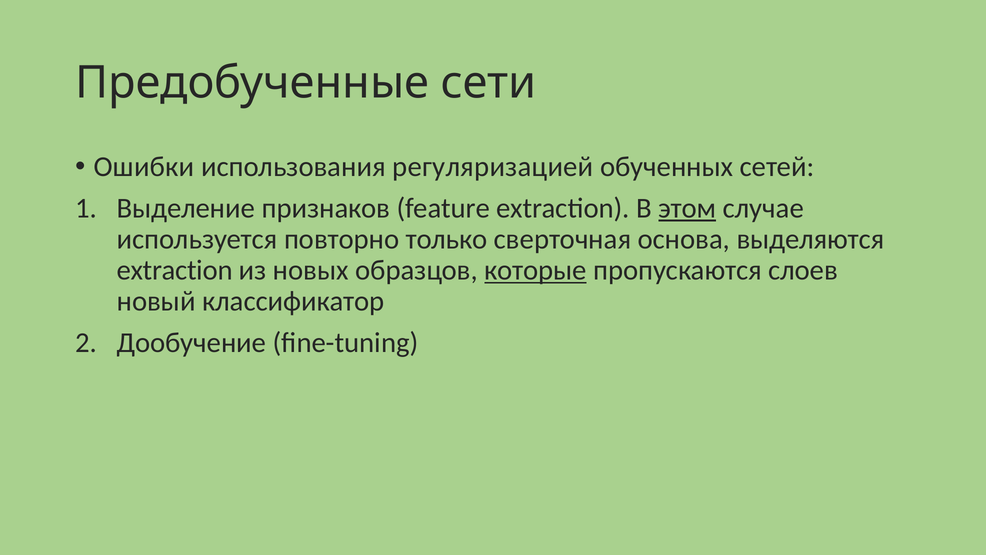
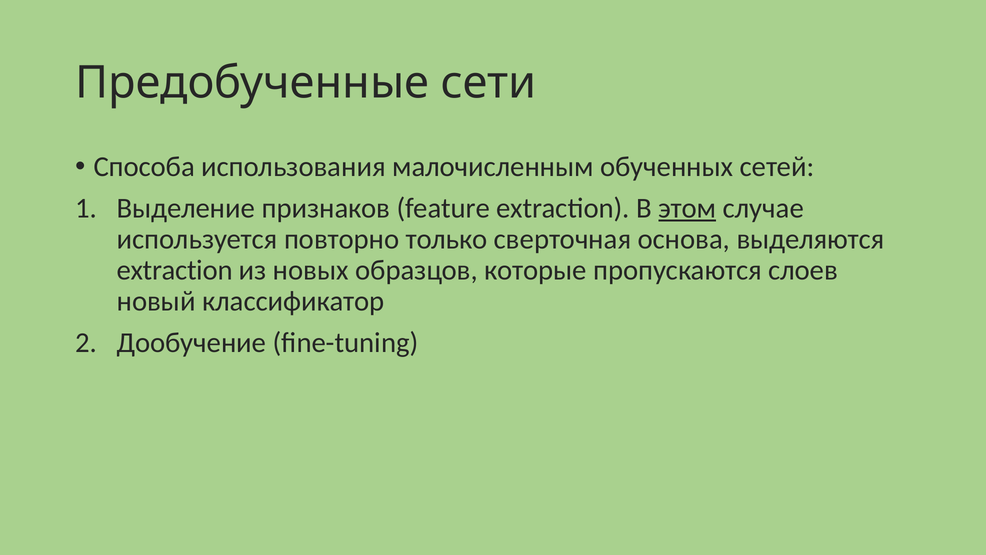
Ошибки: Ошибки -> Способа
регуляризацией: регуляризацией -> малочисленным
которые underline: present -> none
